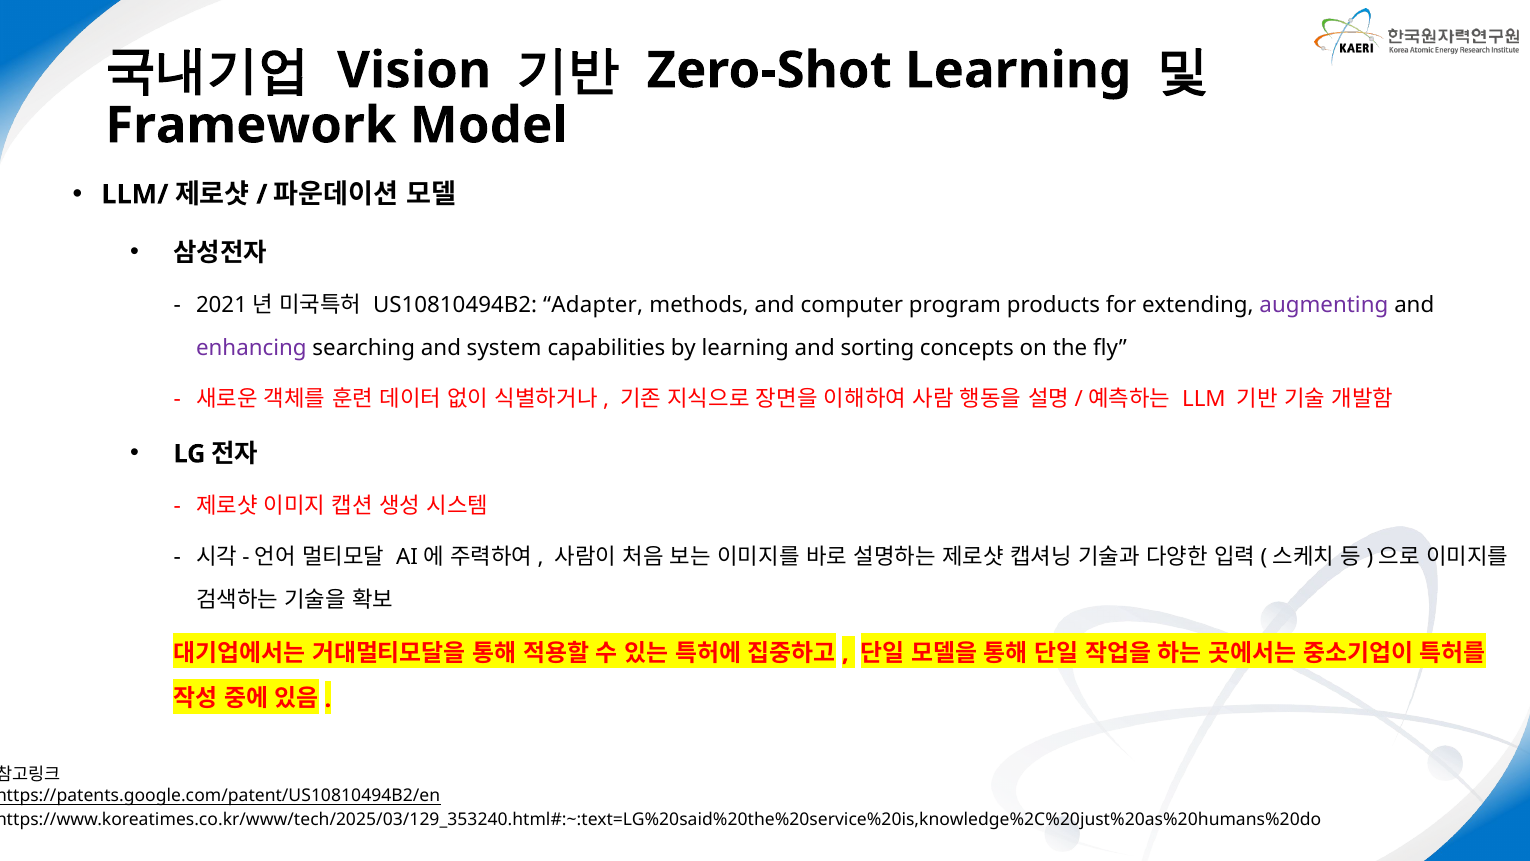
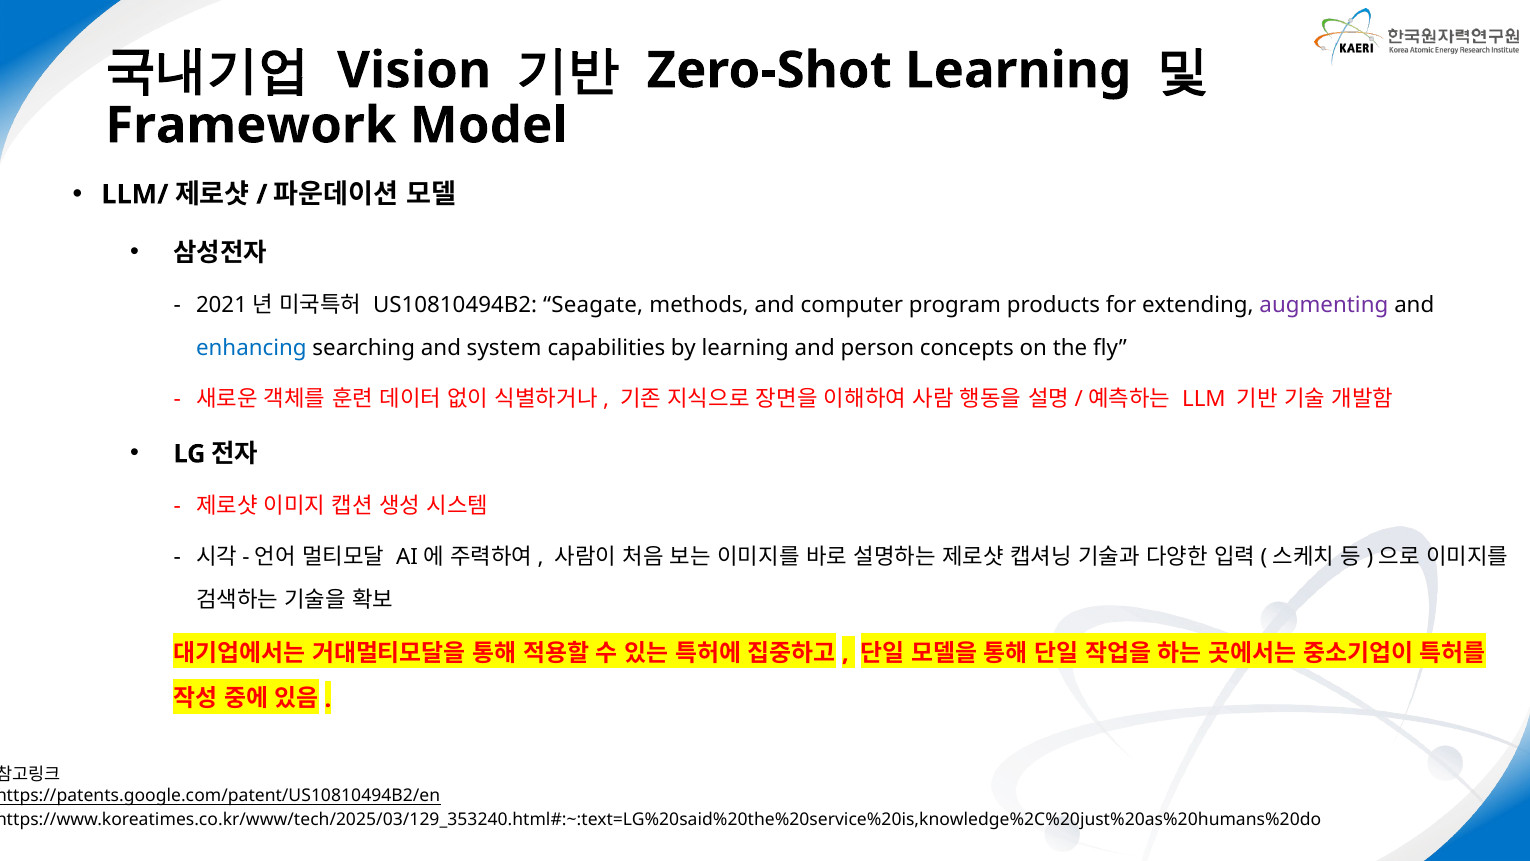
Adapter: Adapter -> Seagate
enhancing colour: purple -> blue
sorting: sorting -> person
